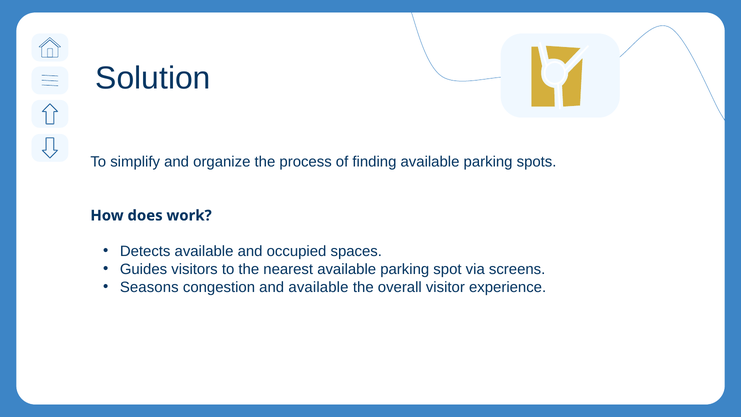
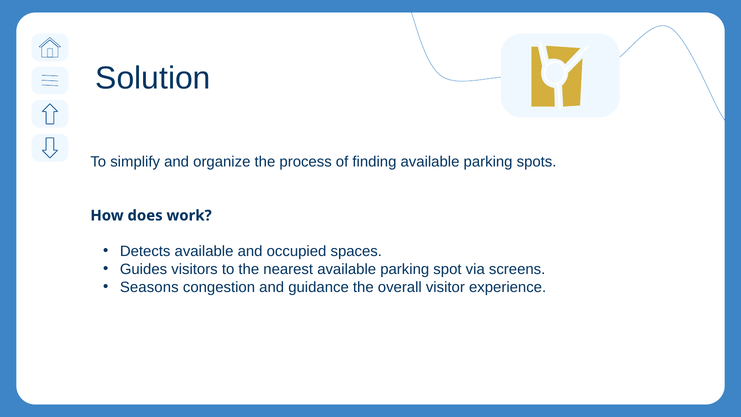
and available: available -> guidance
